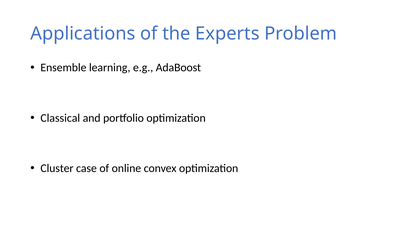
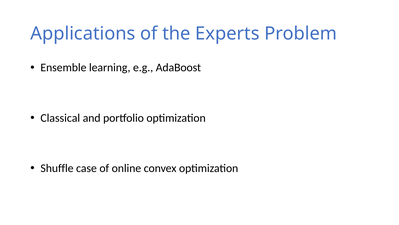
Cluster: Cluster -> Shuffle
